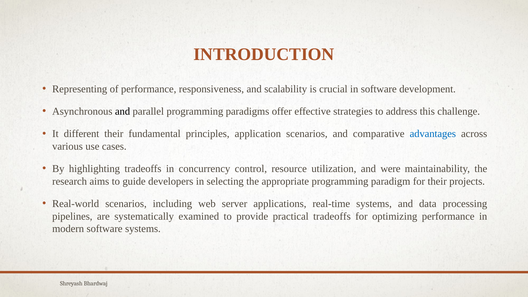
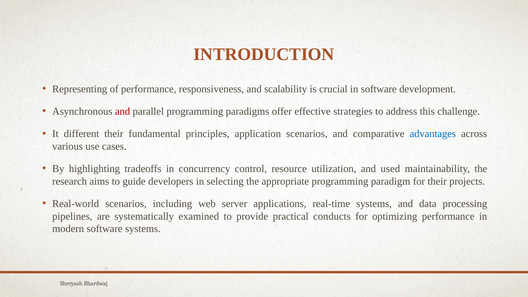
and at (123, 111) colour: black -> red
were: were -> used
practical tradeoffs: tradeoffs -> conducts
